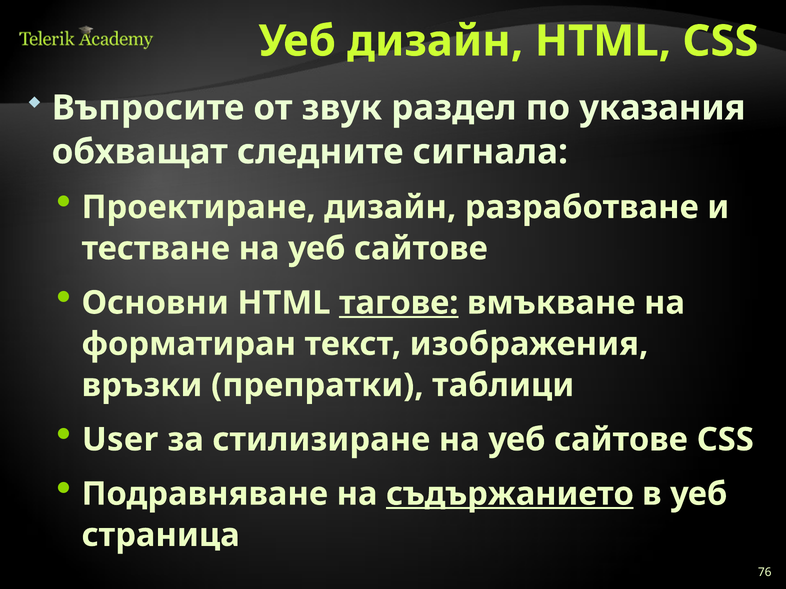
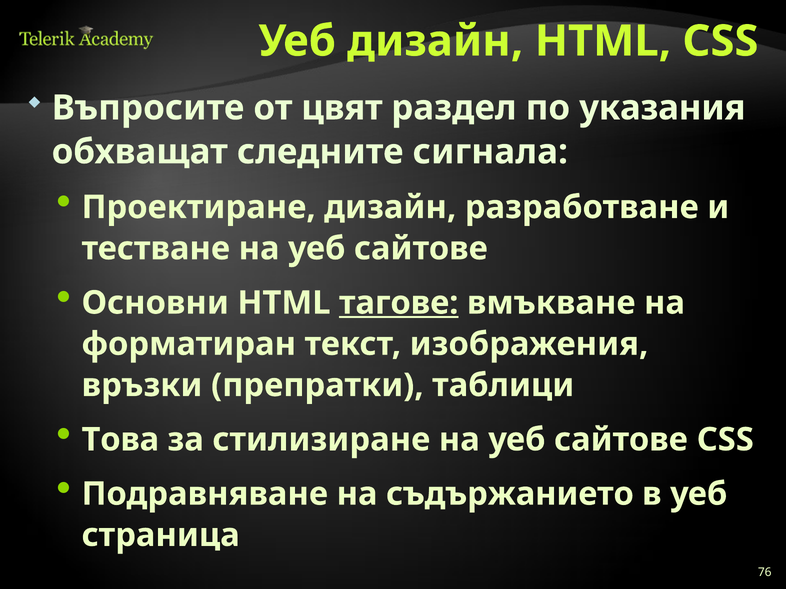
звук: звук -> цвят
User: User -> Това
съдържанието underline: present -> none
